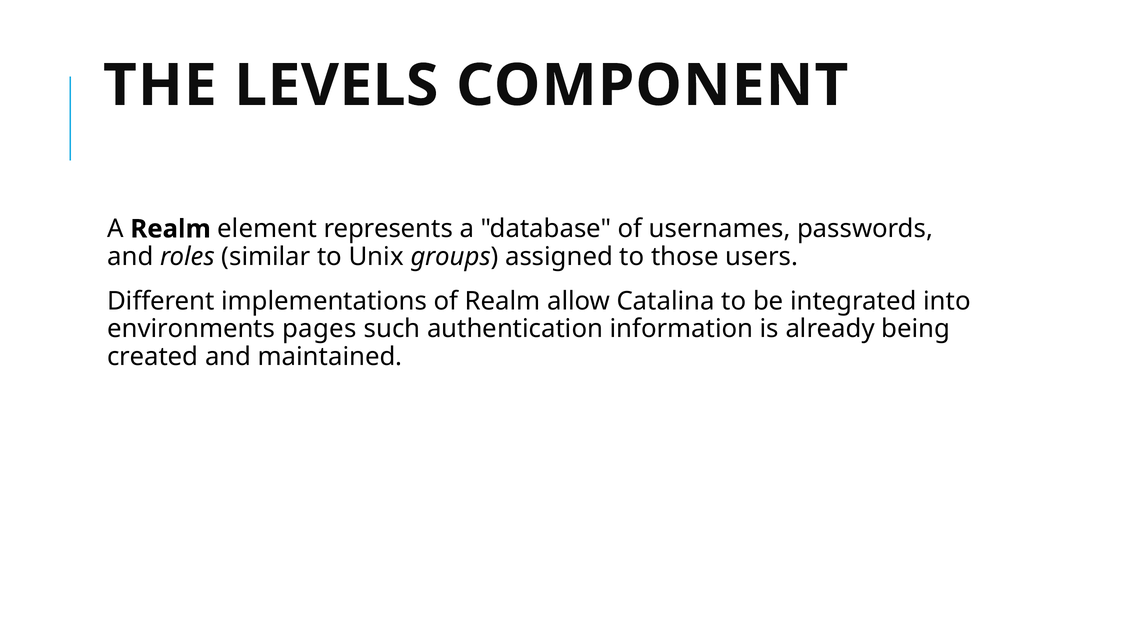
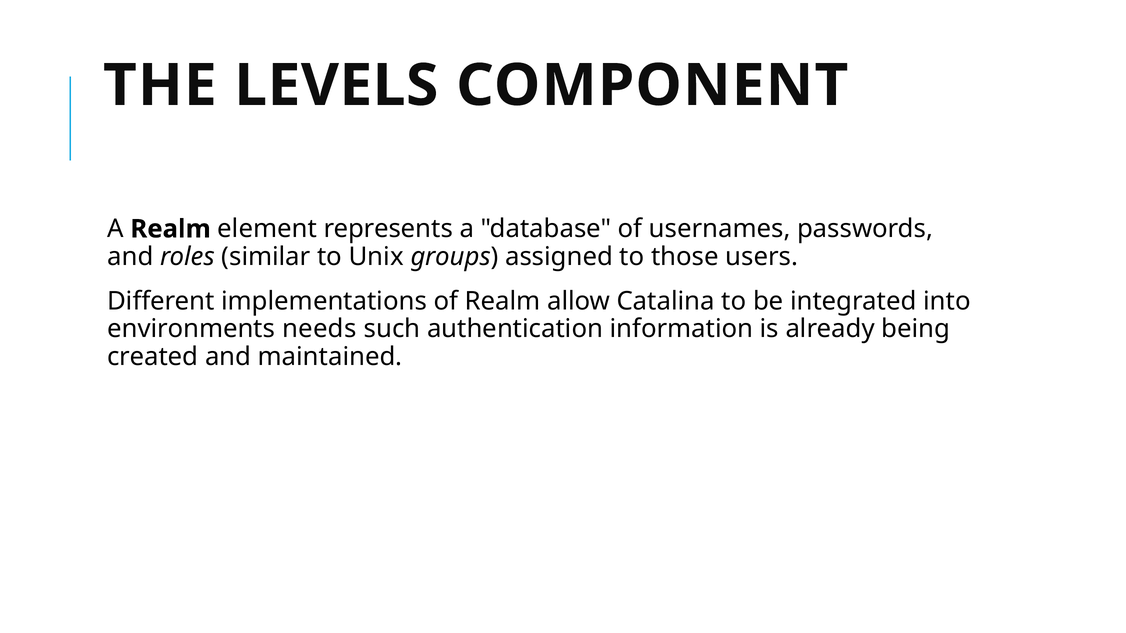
pages: pages -> needs
